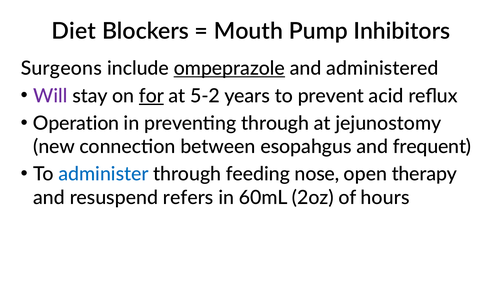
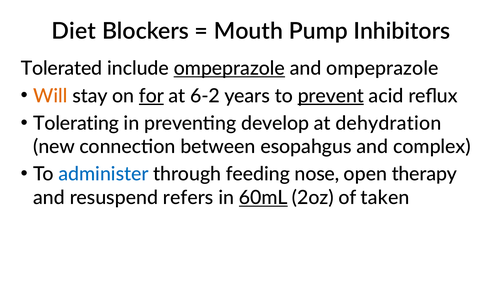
Surgeons: Surgeons -> Tolerated
and administered: administered -> ompeprazole
Will colour: purple -> orange
5-2: 5-2 -> 6-2
prevent underline: none -> present
Operation: Operation -> Tolerating
preventing through: through -> develop
jejunostomy: jejunostomy -> dehydration
frequent: frequent -> complex
60mL underline: none -> present
hours: hours -> taken
